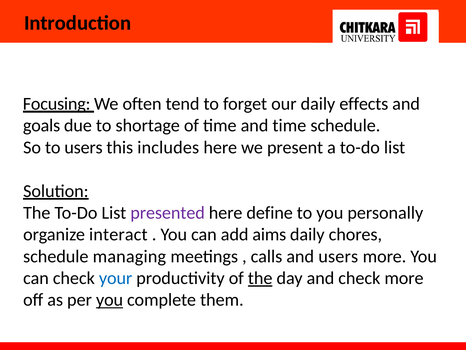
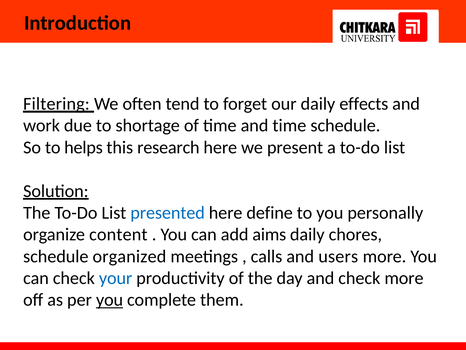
Focusing: Focusing -> Filtering
goals: goals -> work
to users: users -> helps
includes: includes -> research
presented colour: purple -> blue
interact: interact -> content
managing: managing -> organized
the at (260, 278) underline: present -> none
